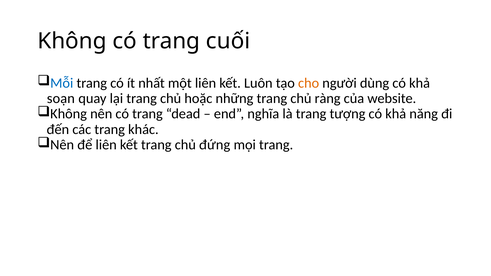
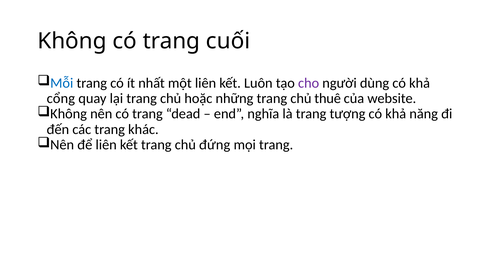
cho colour: orange -> purple
soạn: soạn -> cổng
ràng: ràng -> thuê
